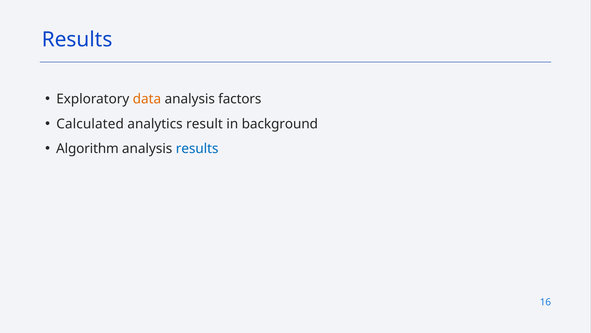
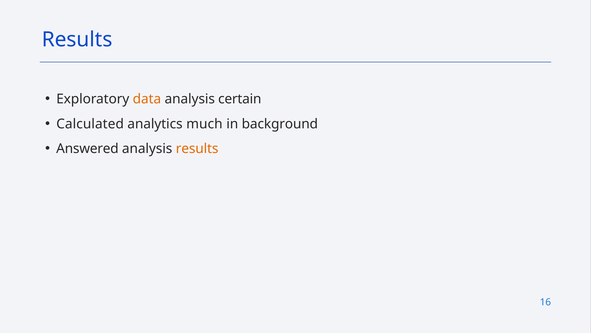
factors: factors -> certain
result: result -> much
Algorithm: Algorithm -> Answered
results at (197, 149) colour: blue -> orange
